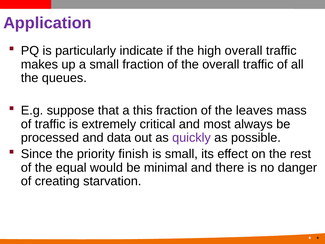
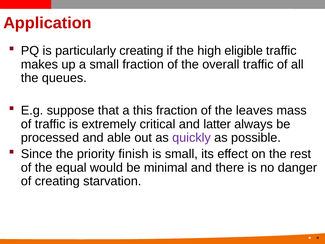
Application colour: purple -> red
particularly indicate: indicate -> creating
high overall: overall -> eligible
most: most -> latter
data: data -> able
